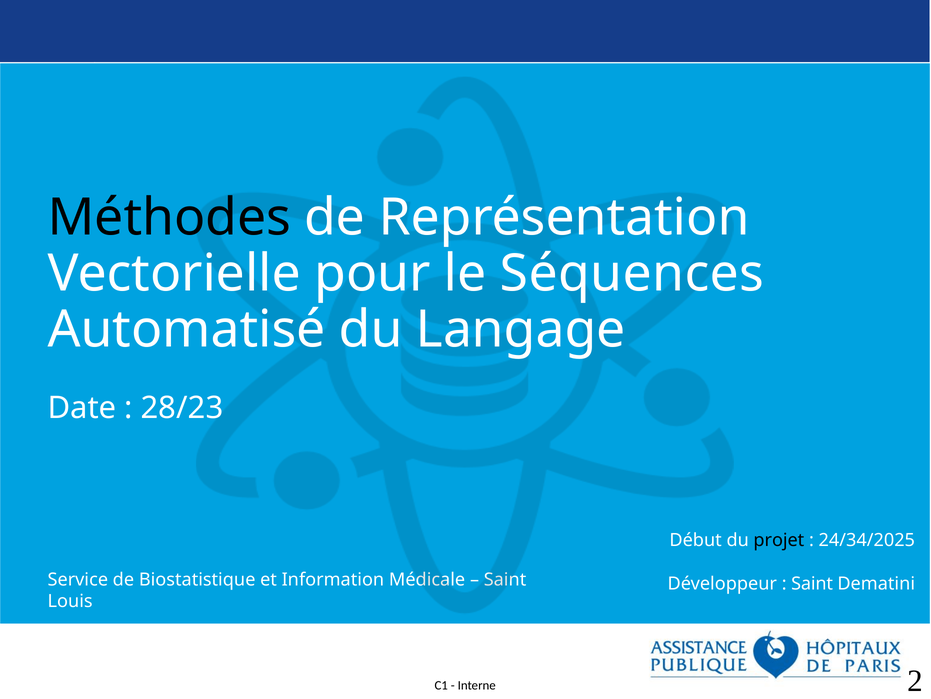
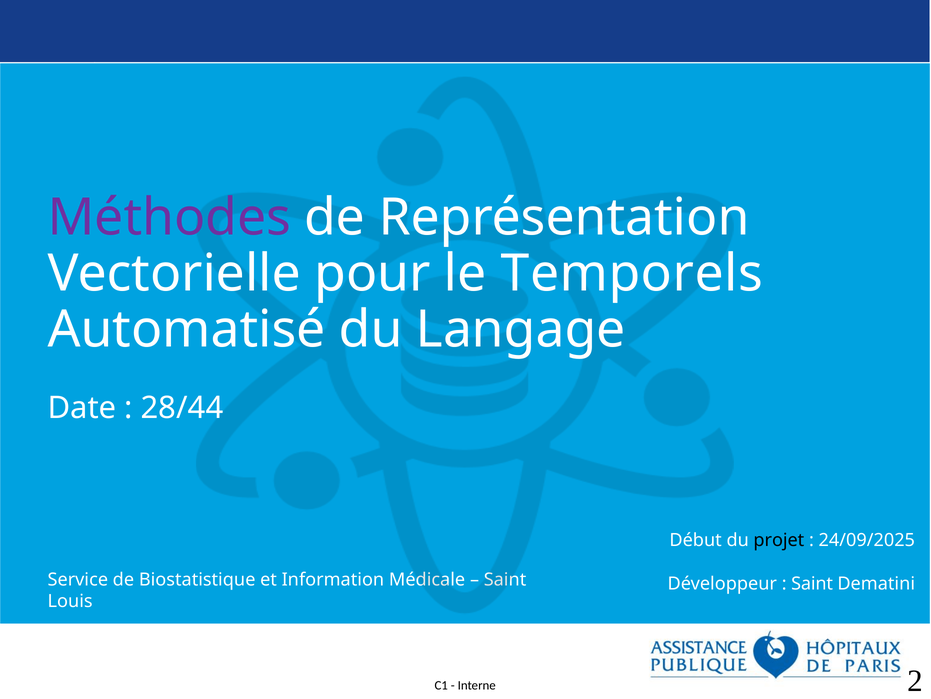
Méthodes colour: black -> purple
Séquences: Séquences -> Temporels
28/23: 28/23 -> 28/44
24/34/2025: 24/34/2025 -> 24/09/2025
